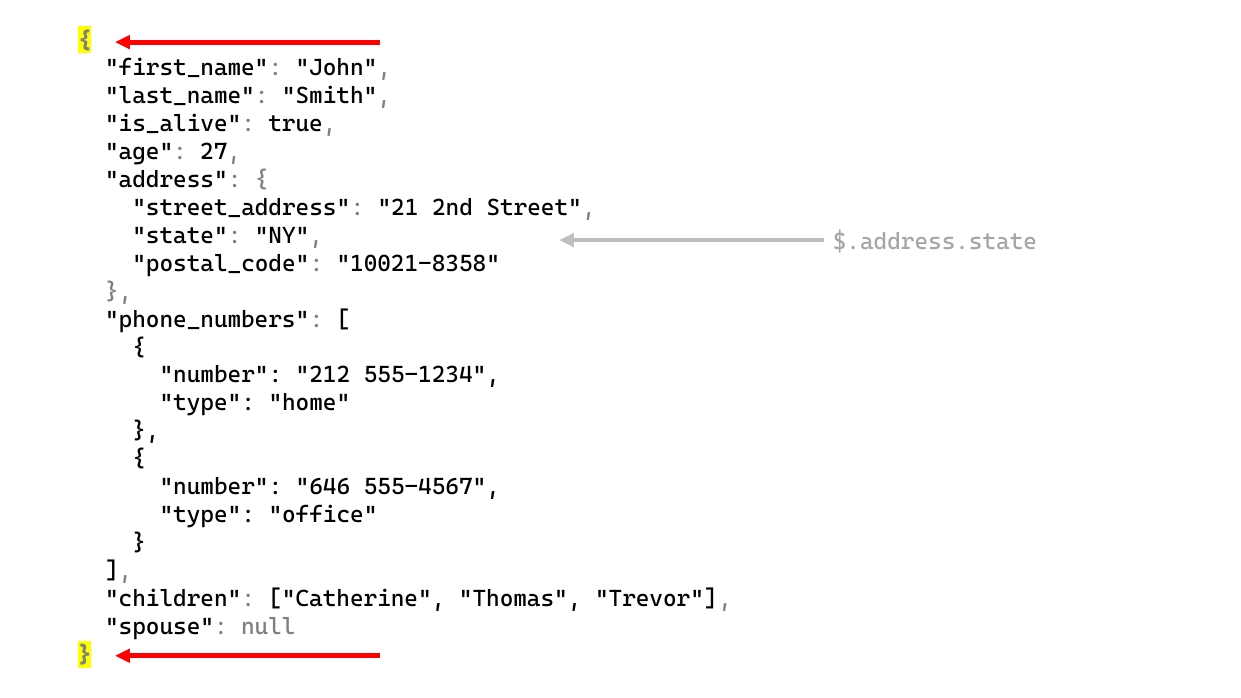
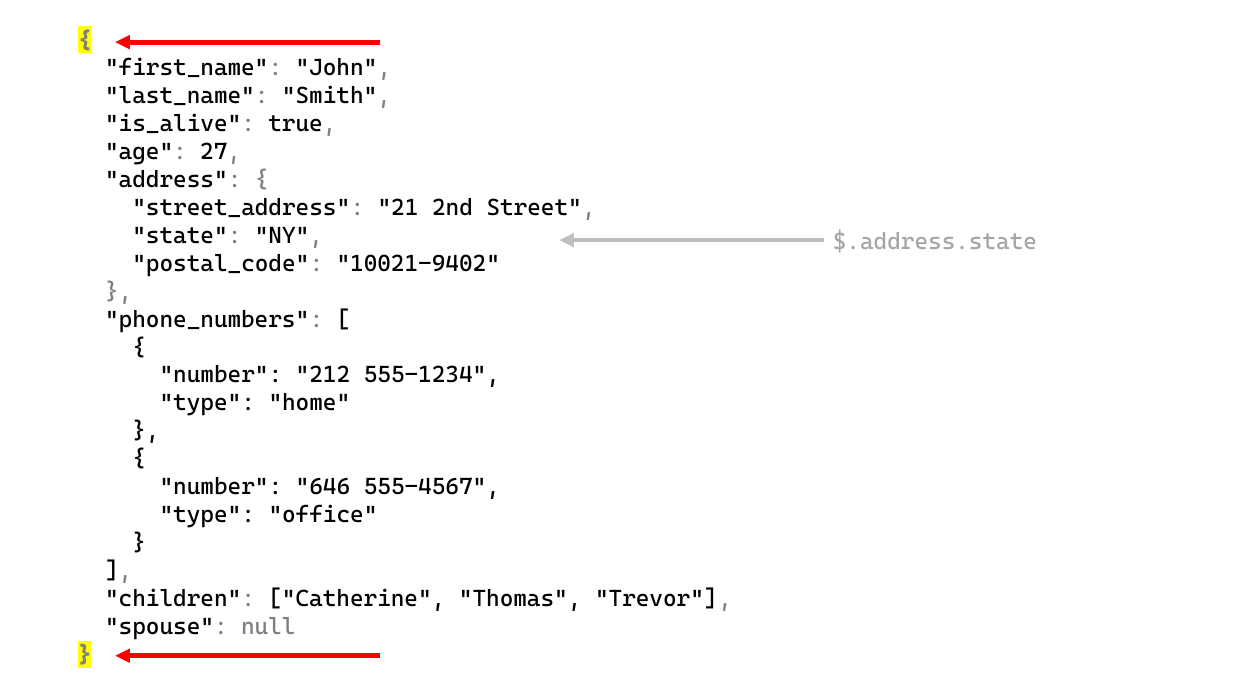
10021-8358: 10021-8358 -> 10021-9402
